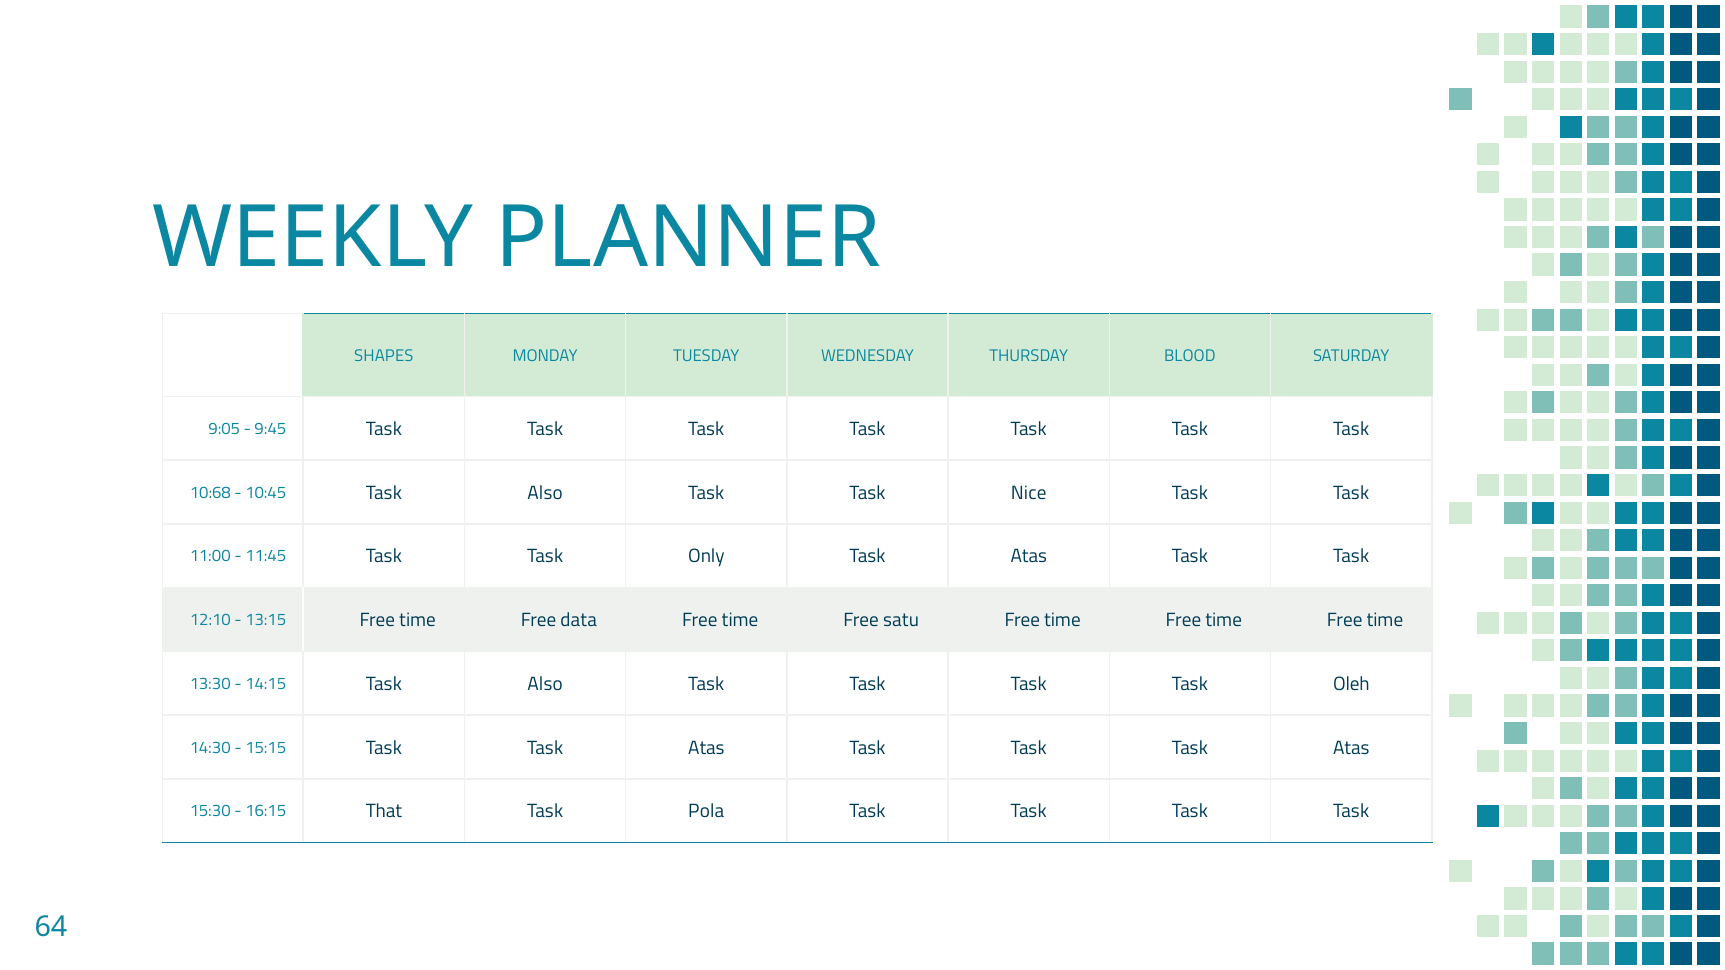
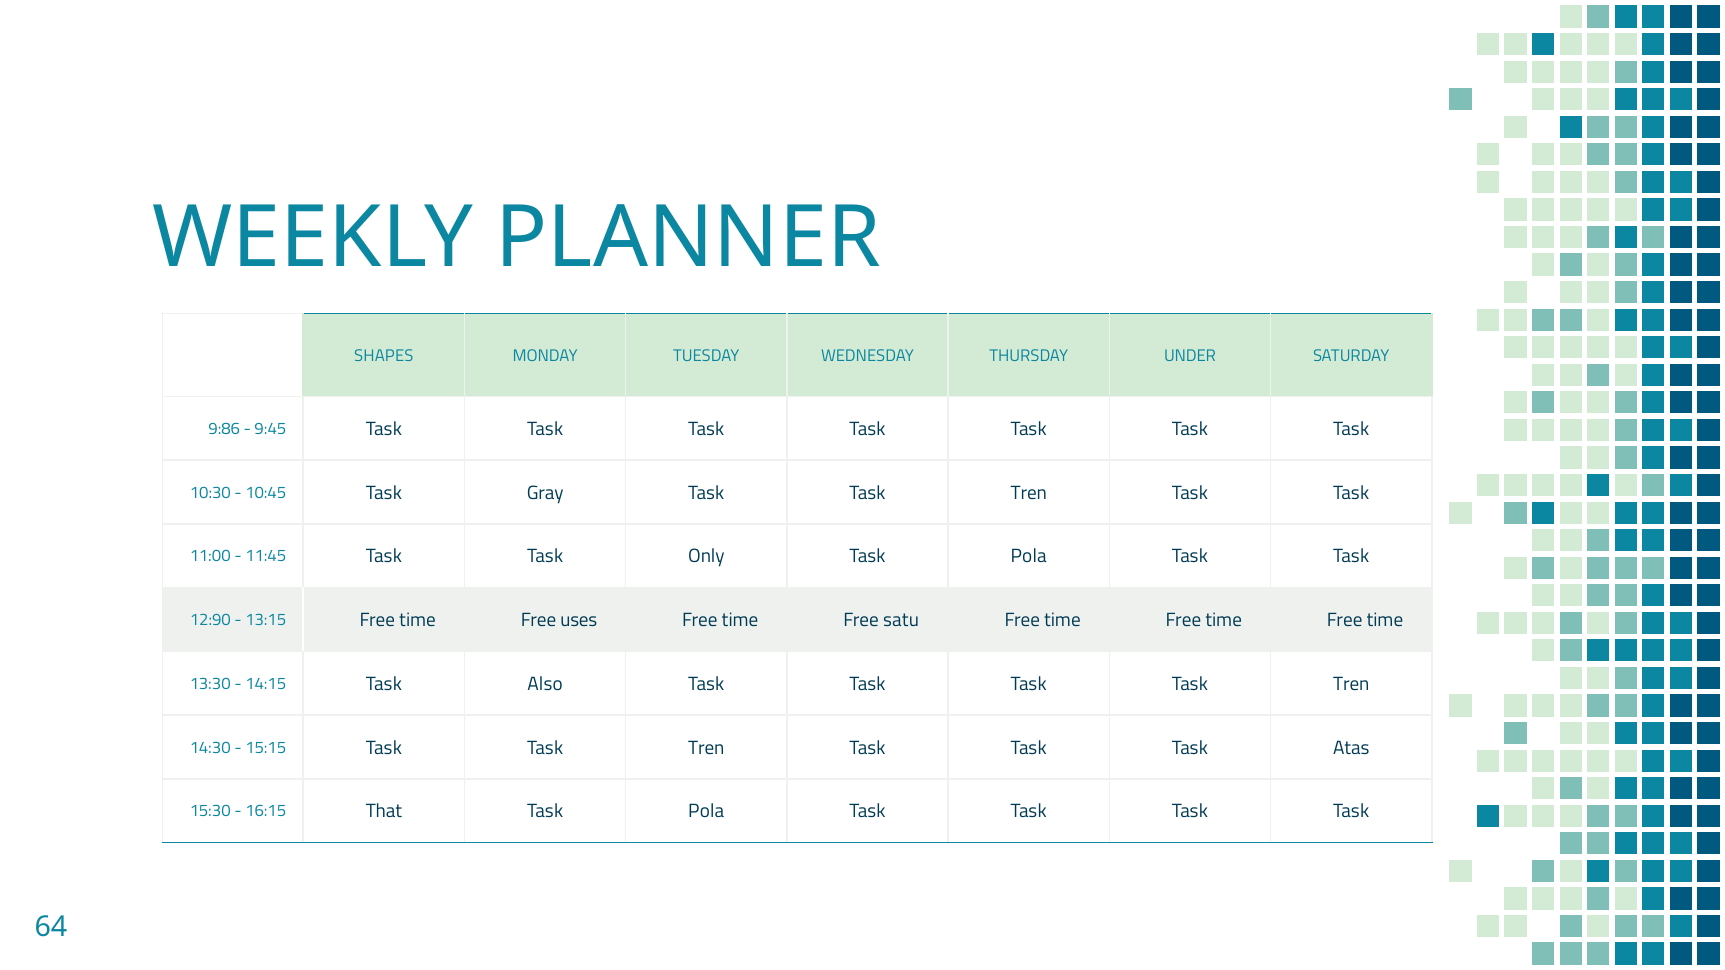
BLOOD: BLOOD -> UNDER
9:05: 9:05 -> 9:86
10:68: 10:68 -> 10:30
10:45 Task Also: Also -> Gray
Nice at (1029, 493): Nice -> Tren
Atas at (1029, 557): Atas -> Pola
12:10: 12:10 -> 12:90
data: data -> uses
Task Task Task Oleh: Oleh -> Tren
15:15 Task Task Atas: Atas -> Tren
